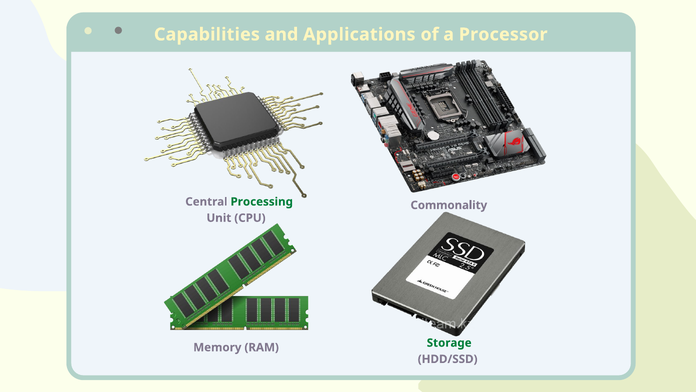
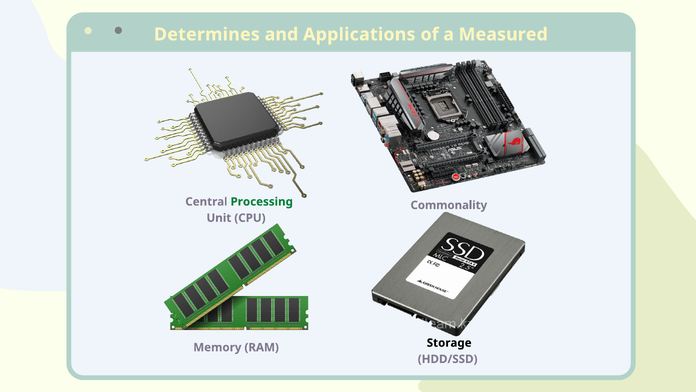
Capabilities: Capabilities -> Determines
Processor: Processor -> Measured
Storage colour: green -> black
